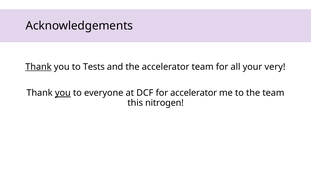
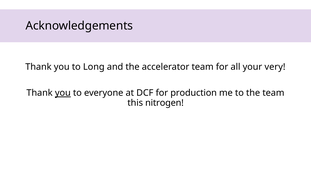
Thank at (38, 67) underline: present -> none
Tests: Tests -> Long
for accelerator: accelerator -> production
